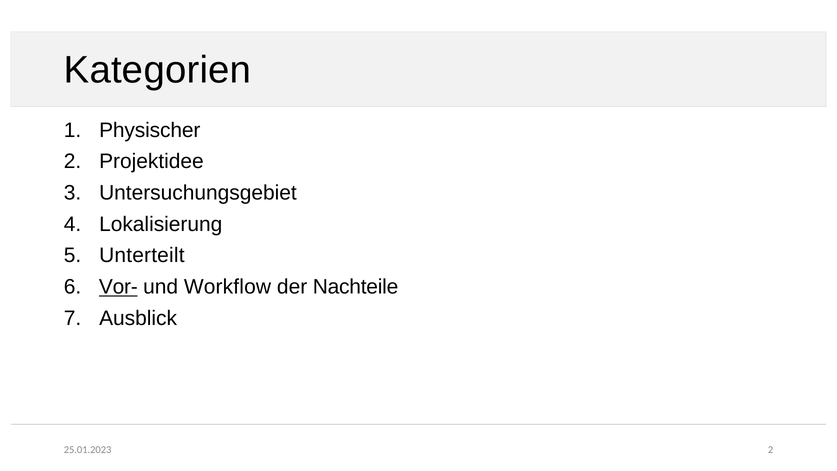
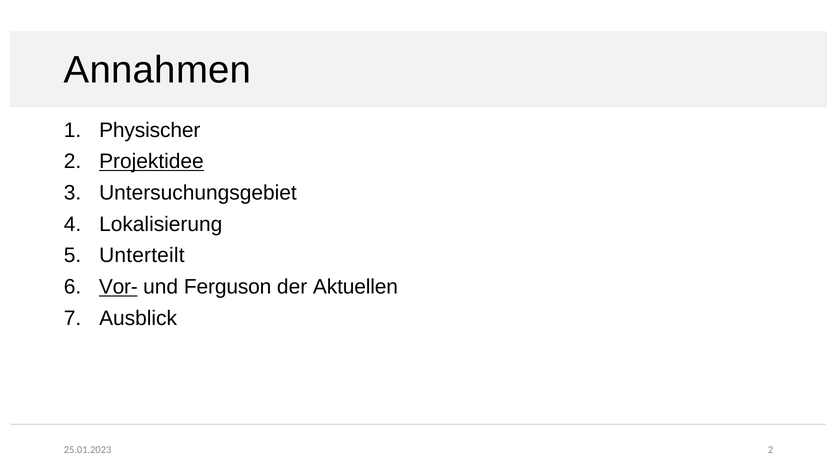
Kategorien: Kategorien -> Annahmen
Projektidee underline: none -> present
Workflow: Workflow -> Ferguson
Nachteile: Nachteile -> Aktuellen
